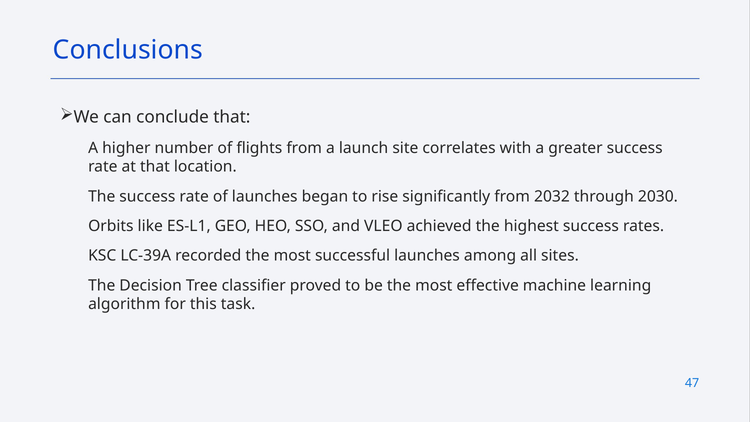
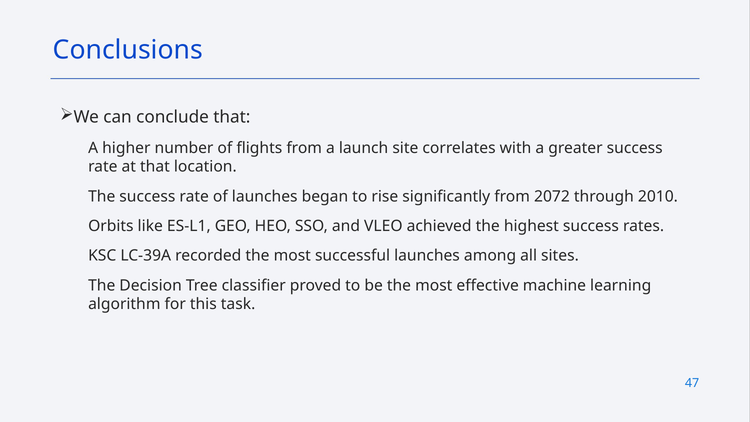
2032: 2032 -> 2072
2030: 2030 -> 2010
